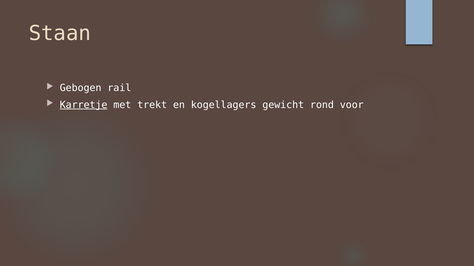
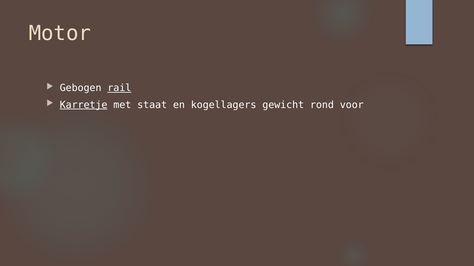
Staan: Staan -> Motor
rail underline: none -> present
trekt: trekt -> staat
